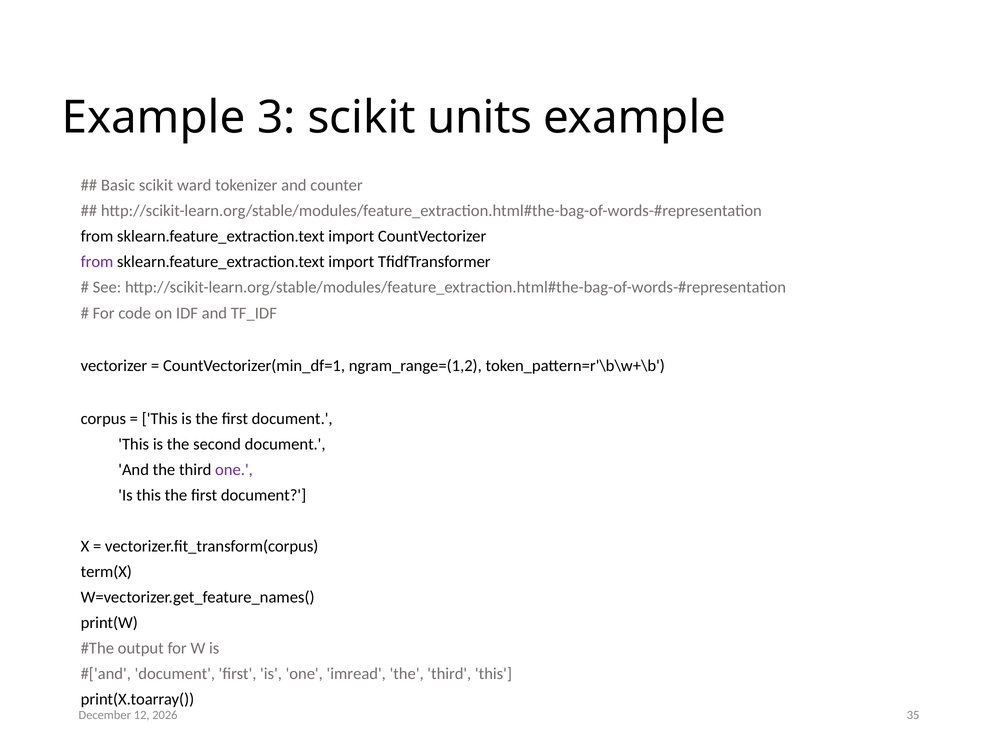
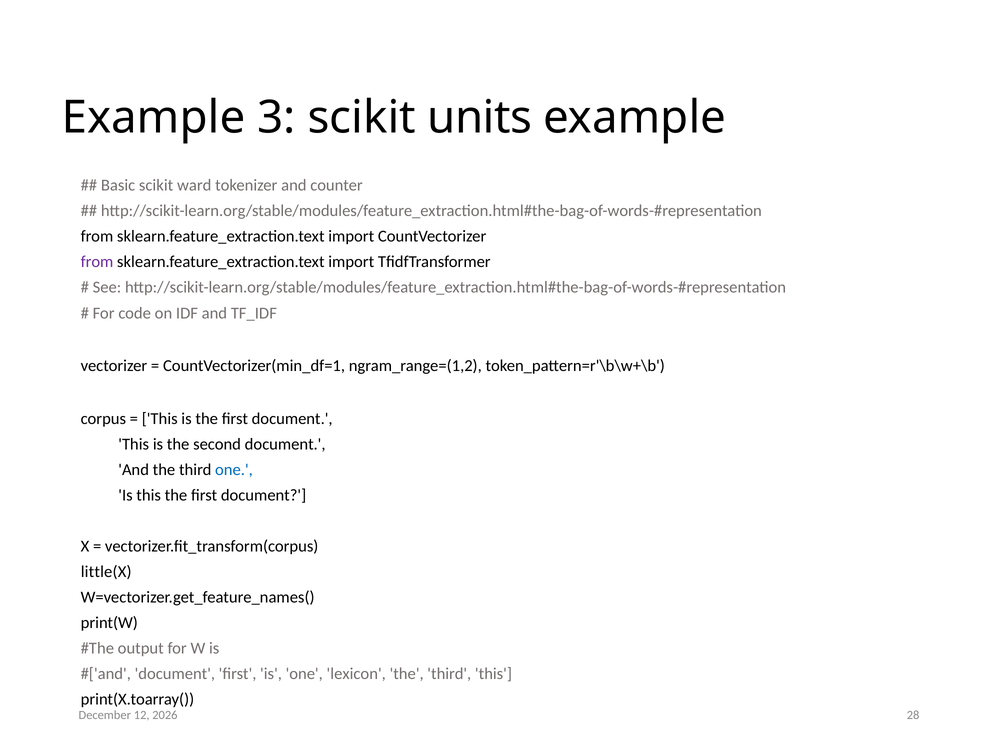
one at (234, 469) colour: purple -> blue
term(X: term(X -> little(X
imread: imread -> lexicon
35: 35 -> 28
